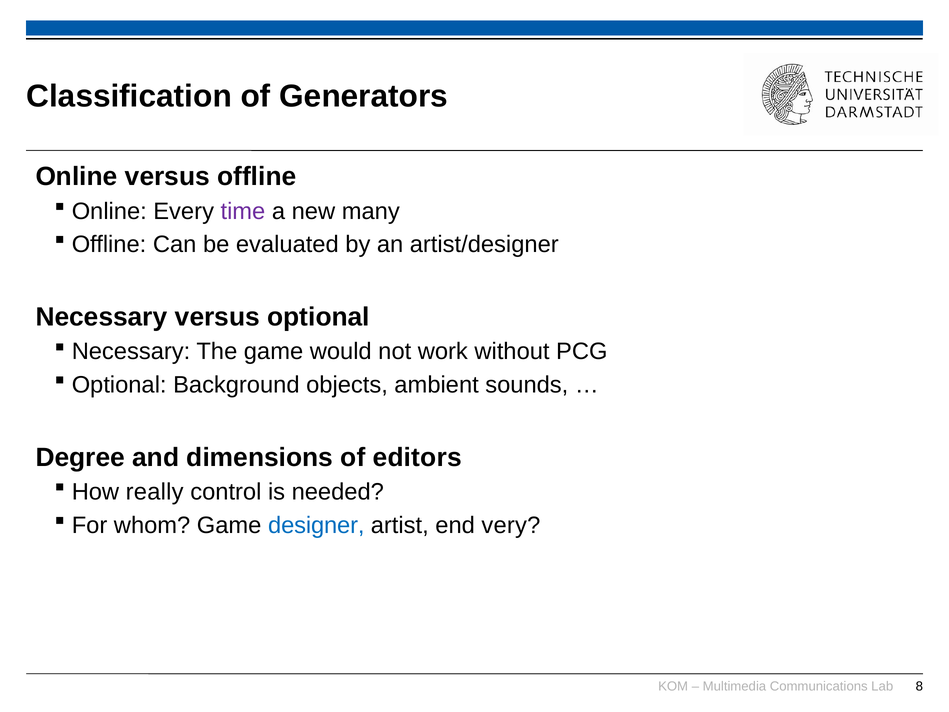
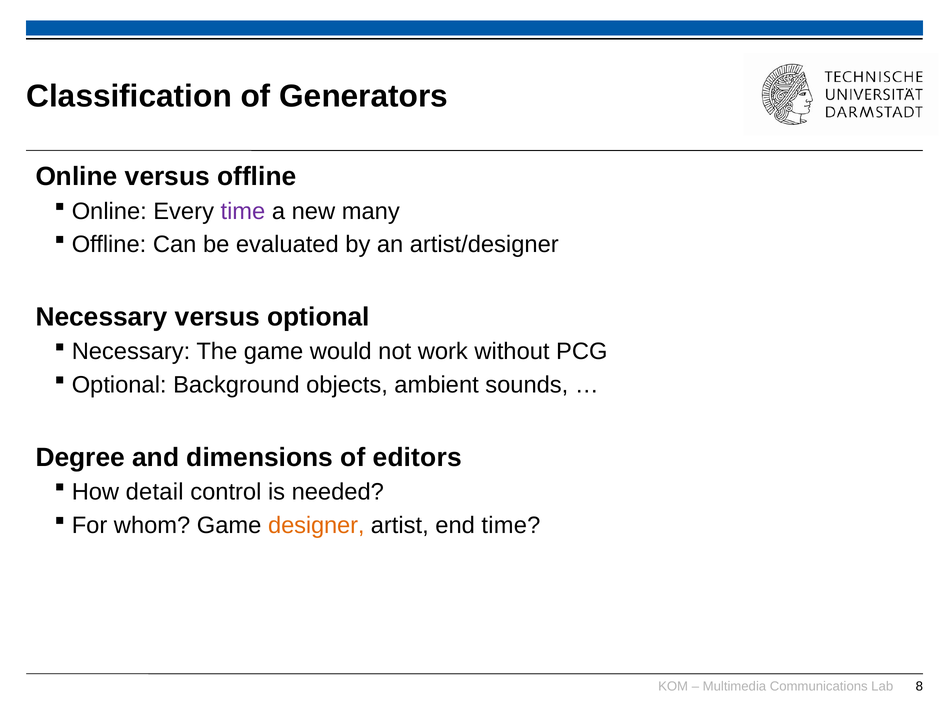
really: really -> detail
designer colour: blue -> orange
end very: very -> time
